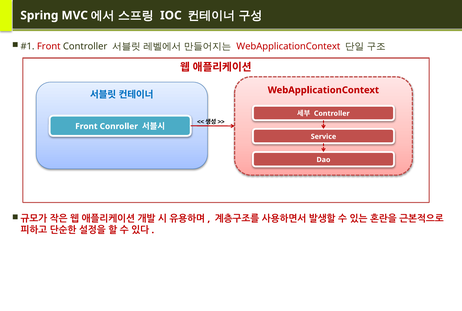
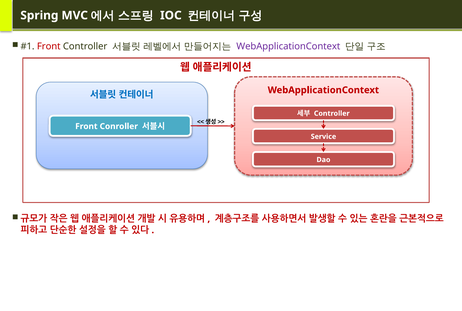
WebApplicationContext at (288, 46) colour: red -> purple
